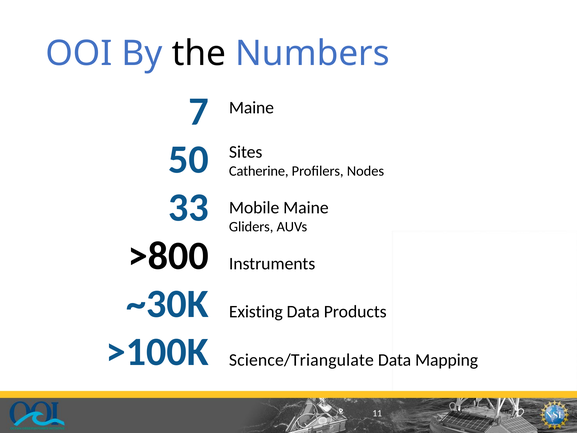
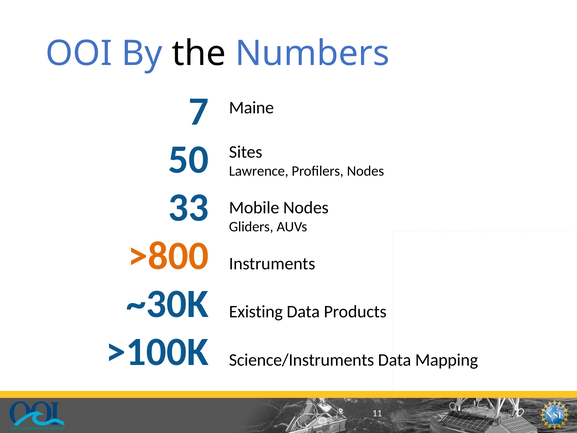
Catherine: Catherine -> Lawrence
Mobile Maine: Maine -> Nodes
>800 colour: black -> orange
Science/Triangulate: Science/Triangulate -> Science/Instruments
